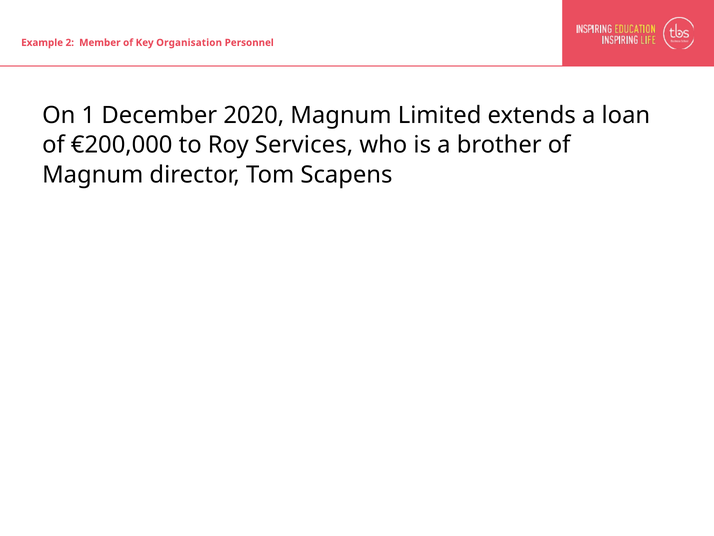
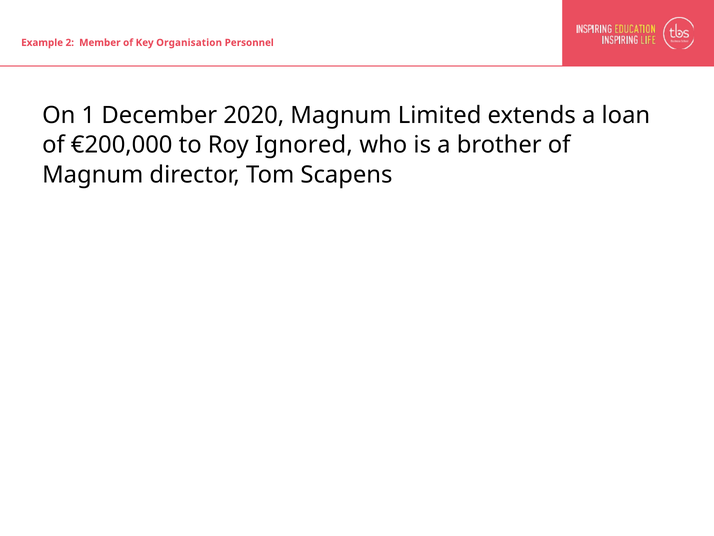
Services: Services -> Ignored
